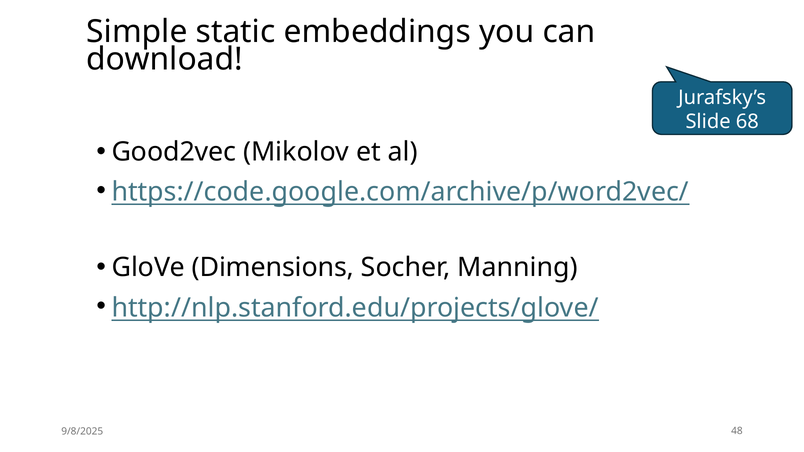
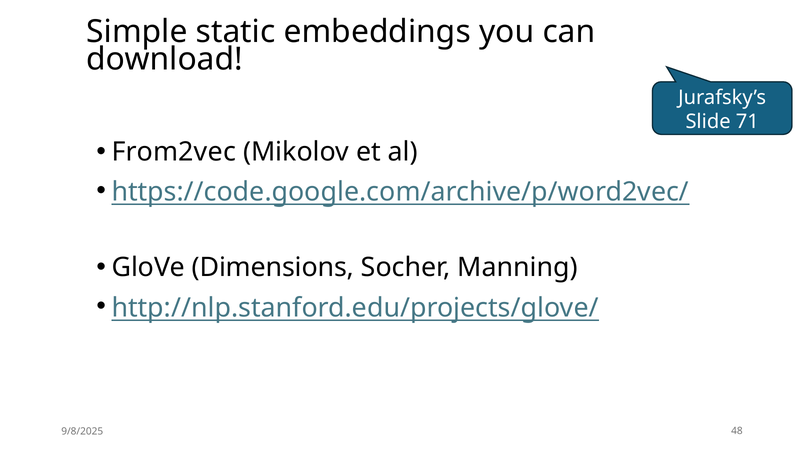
68: 68 -> 71
Good2vec: Good2vec -> From2vec
